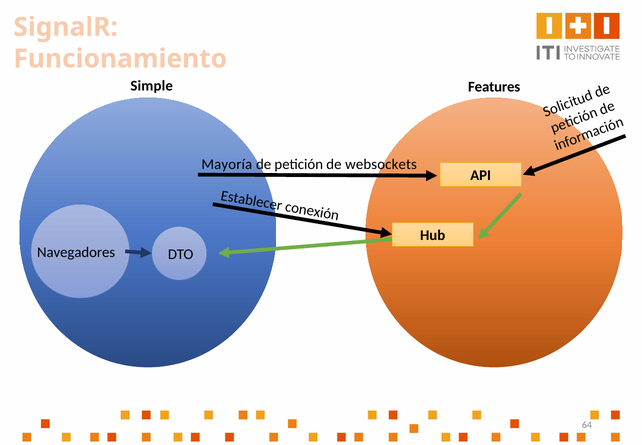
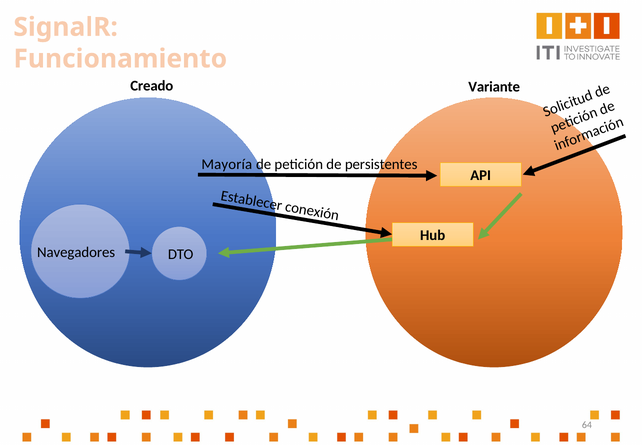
Simple: Simple -> Creado
Features: Features -> Variante
websockets: websockets -> persistentes
